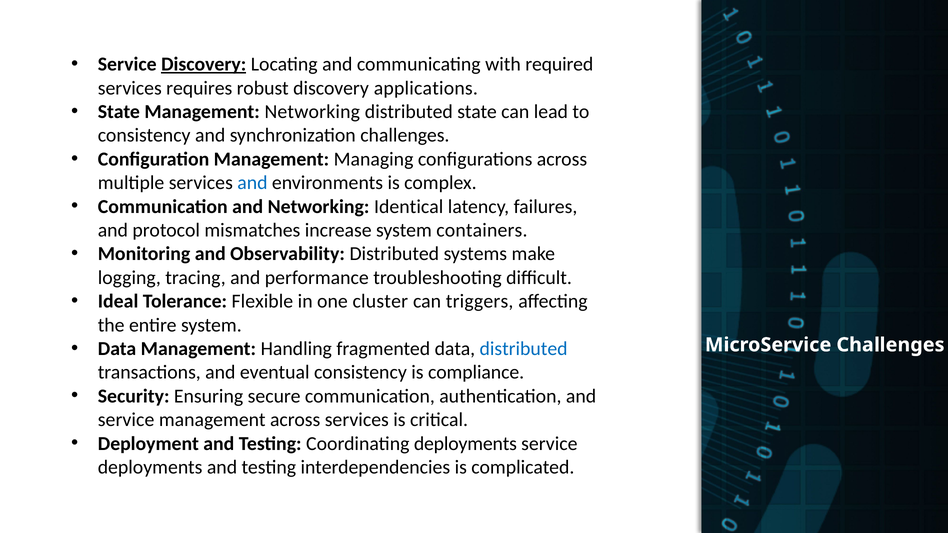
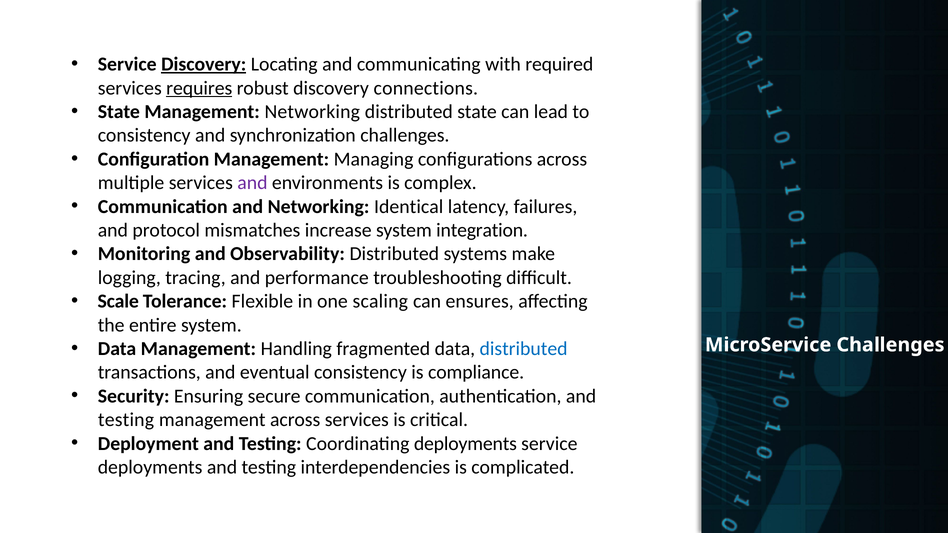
requires underline: none -> present
applications: applications -> connections
and at (252, 183) colour: blue -> purple
containers: containers -> integration
Ideal: Ideal -> Scale
cluster: cluster -> scaling
triggers: triggers -> ensures
service at (126, 420): service -> testing
